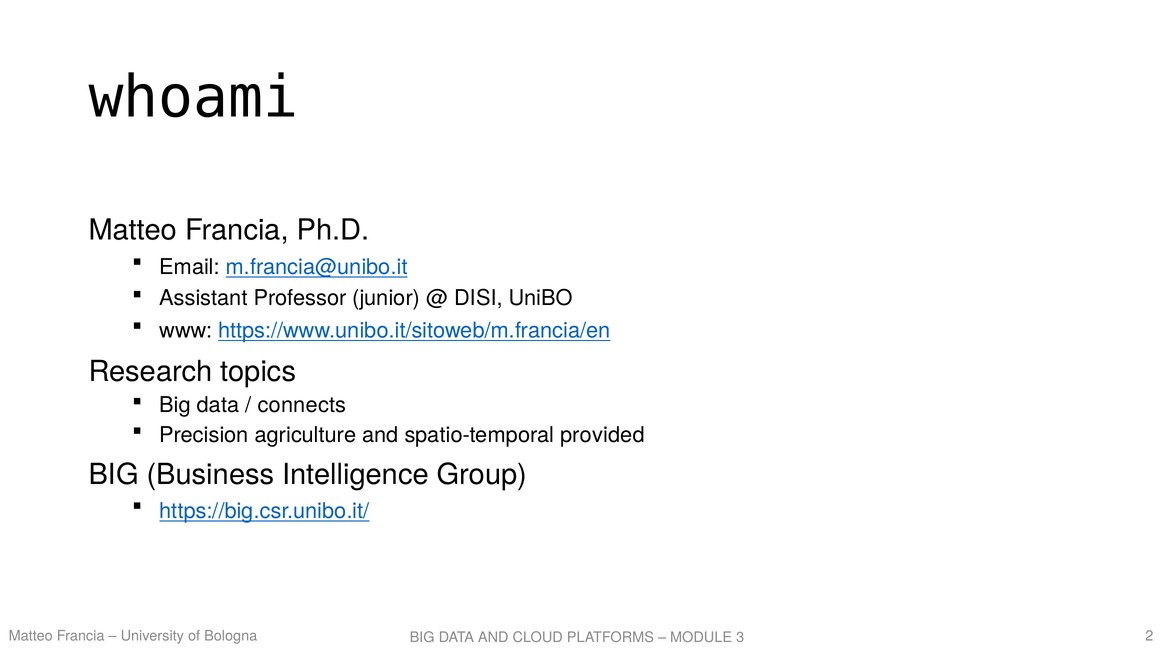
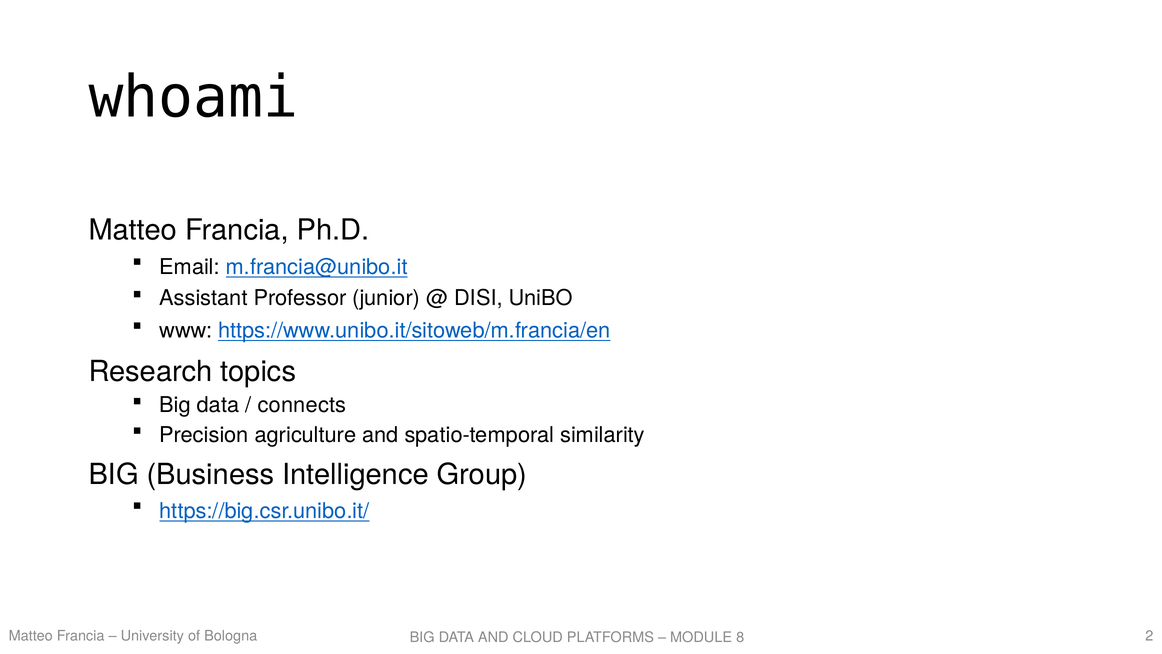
provided: provided -> similarity
3: 3 -> 8
